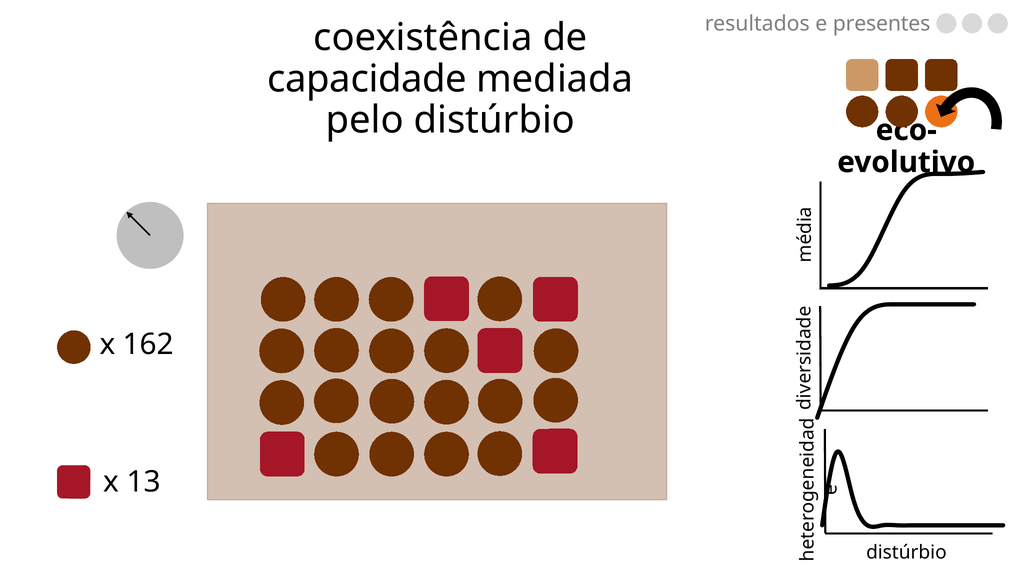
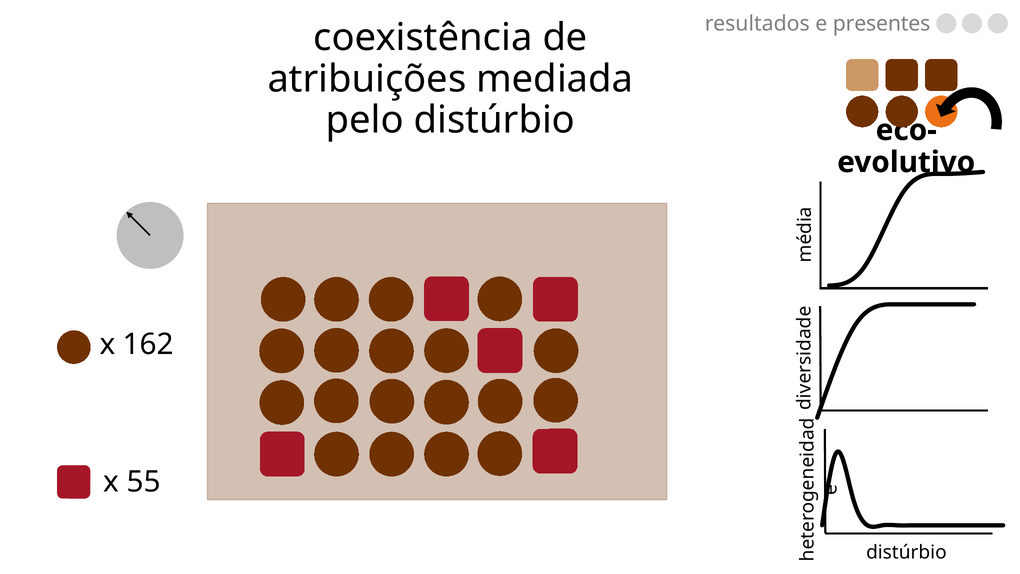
capacidade: capacidade -> atribuições
13: 13 -> 55
